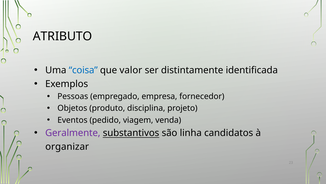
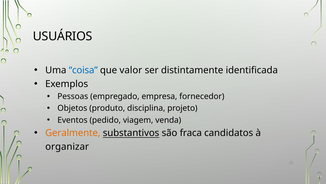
ATRIBUTO: ATRIBUTO -> USUÁRIOS
Geralmente colour: purple -> orange
linha: linha -> fraca
